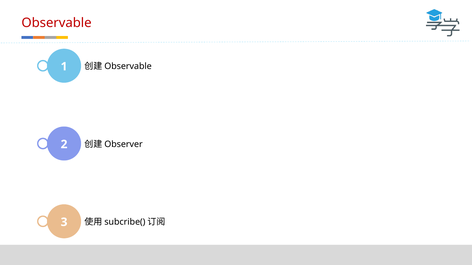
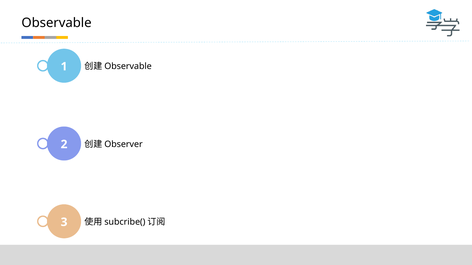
Observable colour: red -> black
